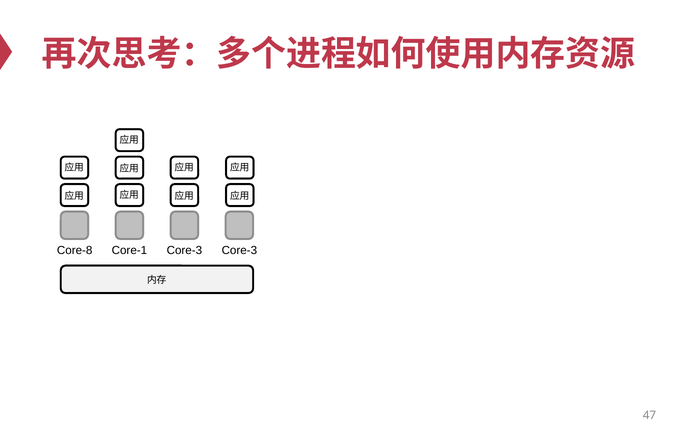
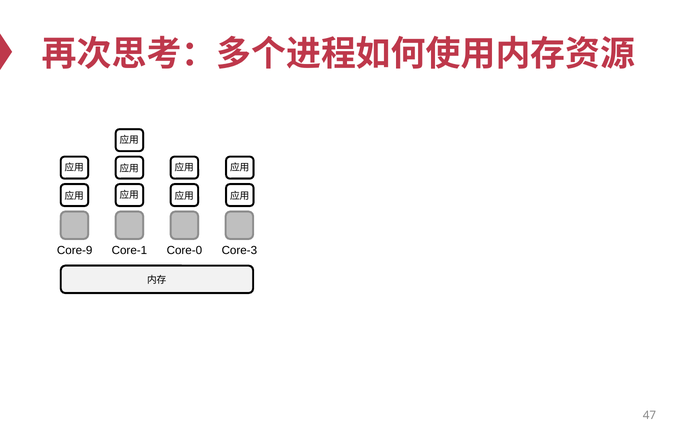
Core-8: Core-8 -> Core-9
Core-1 Core-3: Core-3 -> Core-0
